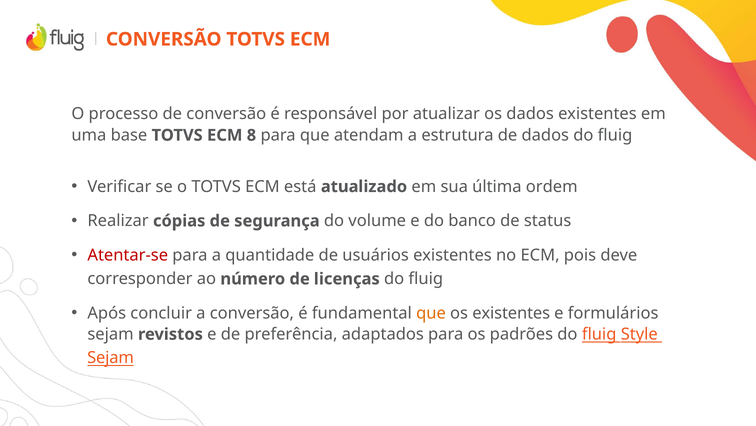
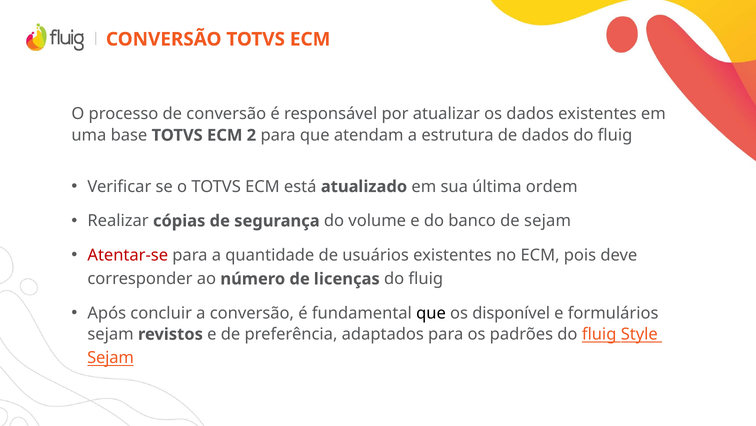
8: 8 -> 2
de status: status -> sejam
que at (431, 313) colour: orange -> black
os existentes: existentes -> disponível
